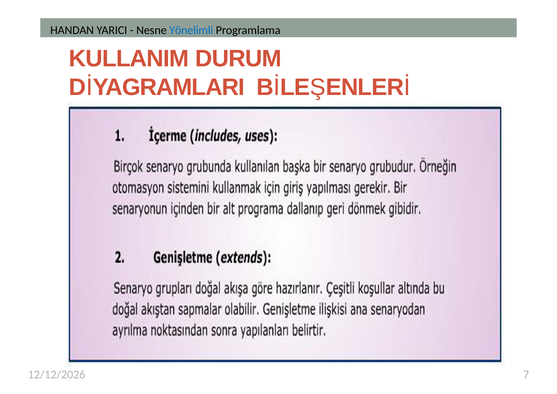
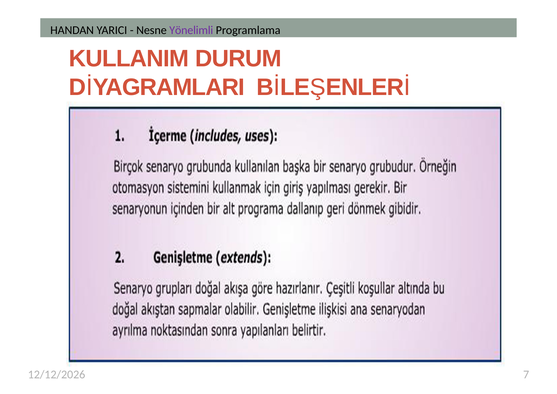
Yönelimli colour: blue -> purple
